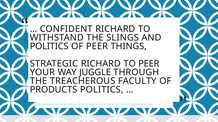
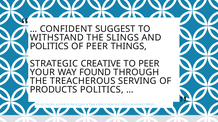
CONFIDENT RICHARD: RICHARD -> SUGGEST
STRATEGIC RICHARD: RICHARD -> CREATIVE
JUGGLE: JUGGLE -> FOUND
FACULTY: FACULTY -> SERVING
